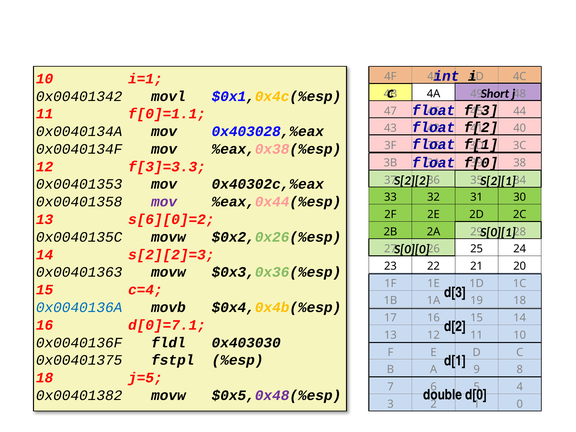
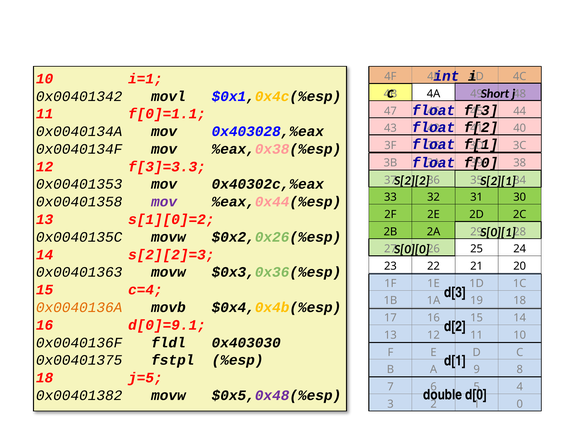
s[6][0]=2: s[6][0]=2 -> s[1][0]=2
0x0040136A colour: blue -> orange
d[0]=7.1: d[0]=7.1 -> d[0]=9.1
